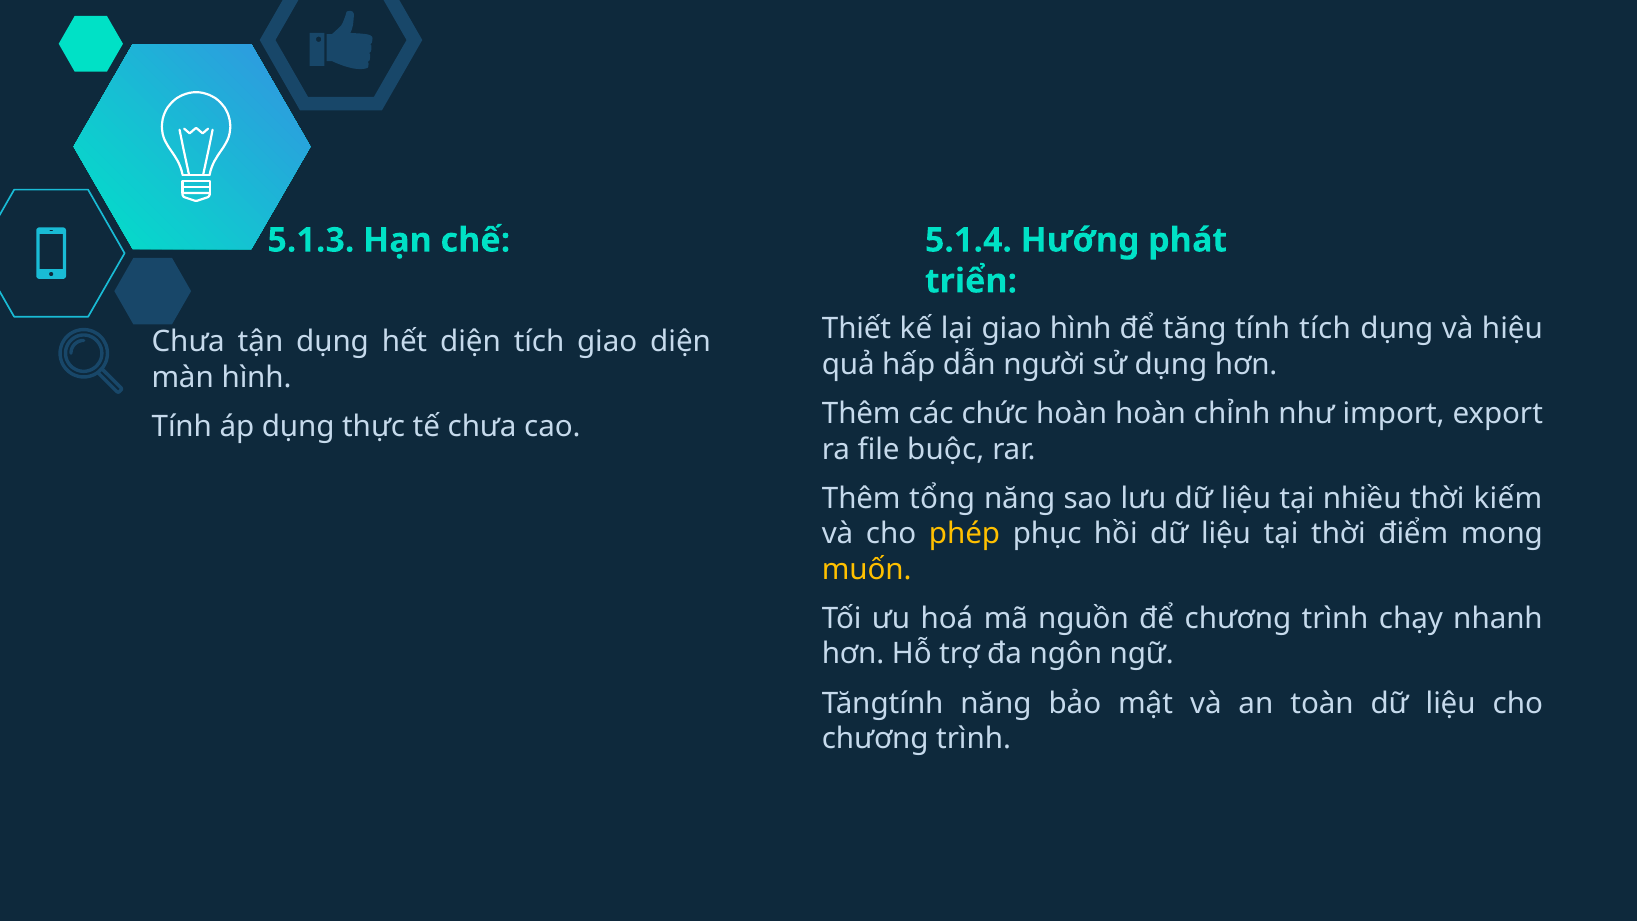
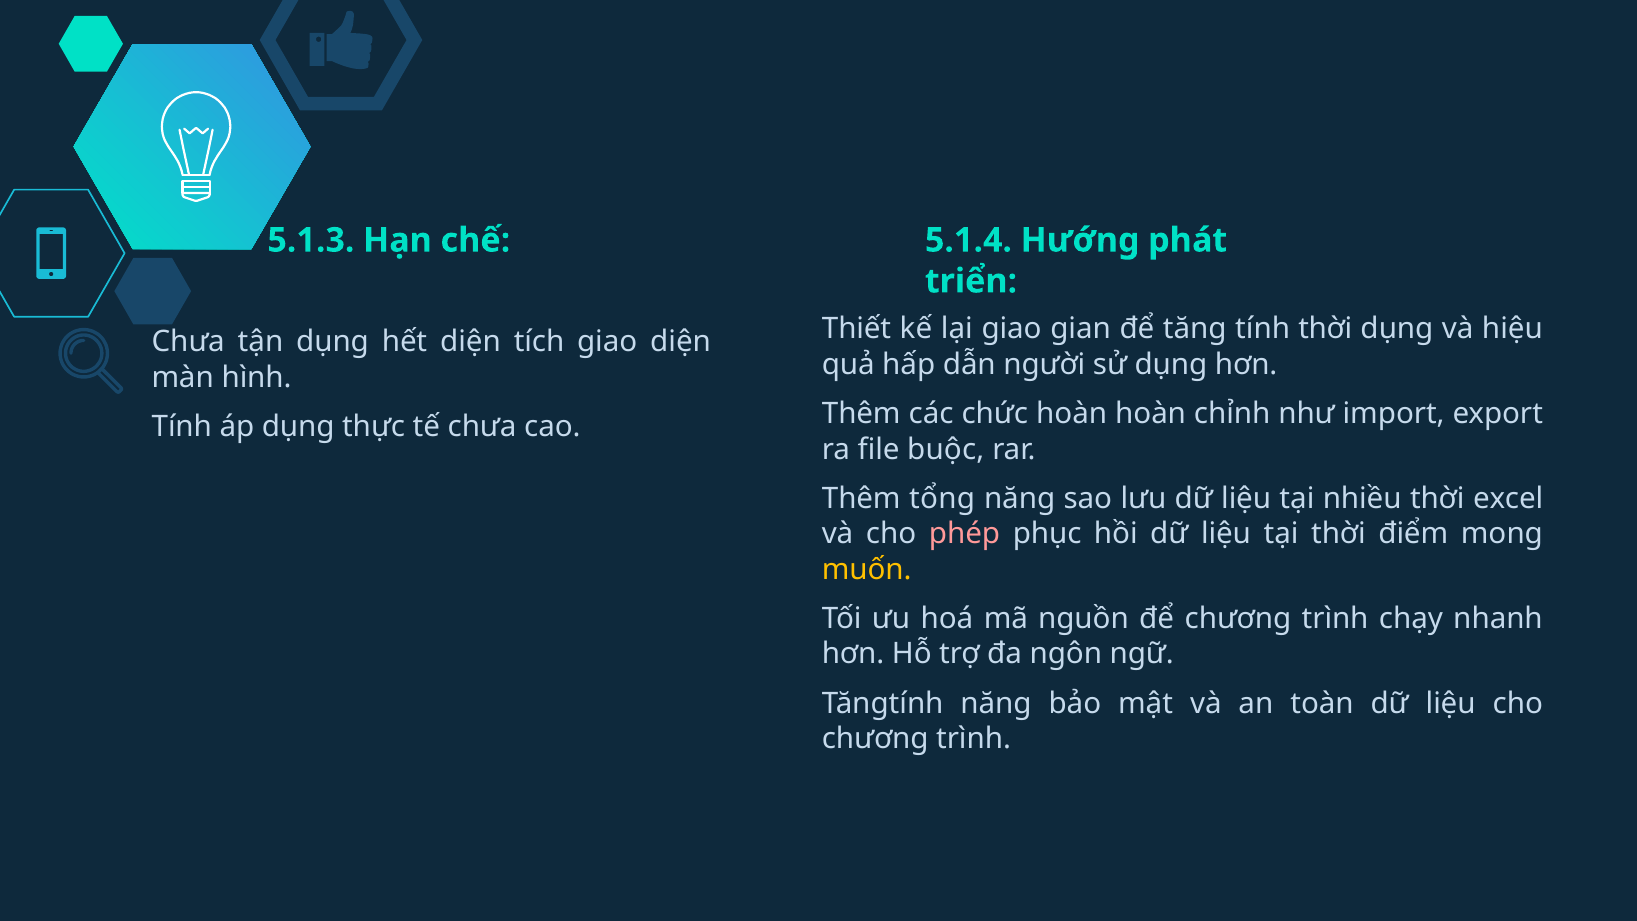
giao hình: hình -> gian
tính tích: tích -> thời
kiếm: kiếm -> excel
phép colour: yellow -> pink
